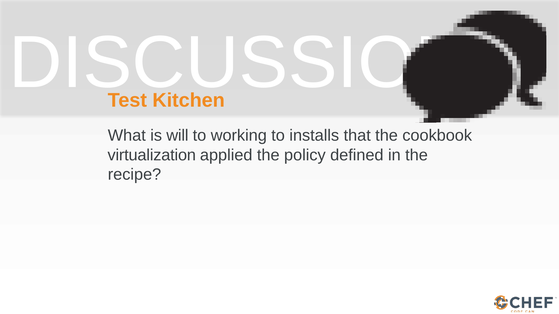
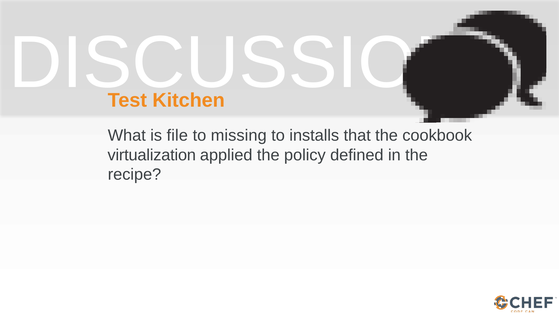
will: will -> file
working: working -> missing
